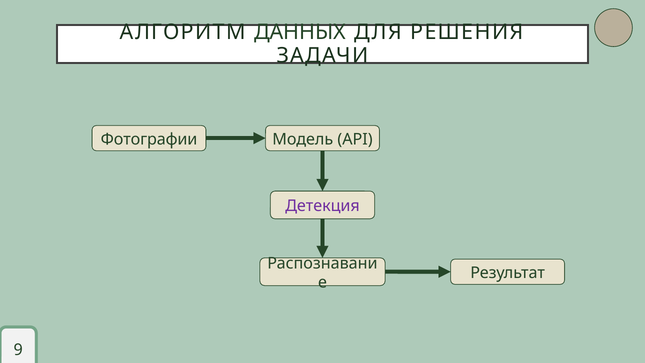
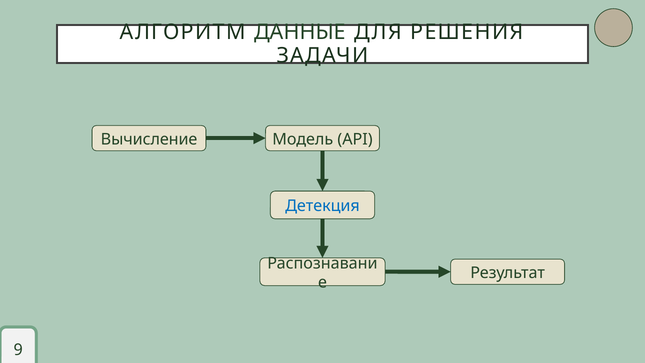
ДАННЫХ: ДАННЫХ -> ДАННЫЕ
Фотографии: Фотографии -> Вычисление
Детекция colour: purple -> blue
